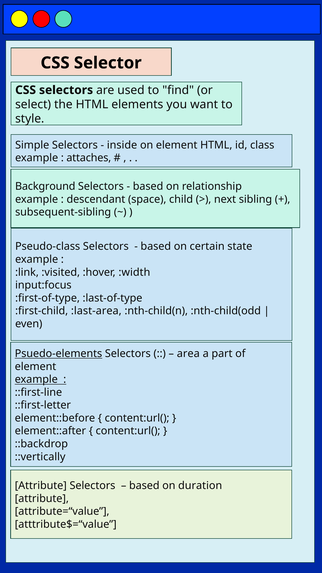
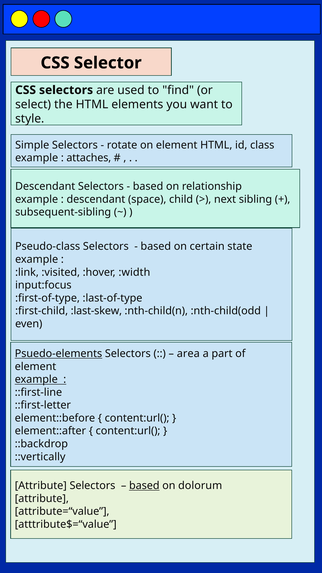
inside: inside -> rotate
Background at (45, 186): Background -> Descendant
:last-area: :last-area -> :last-skew
based at (144, 485) underline: none -> present
duration: duration -> dolorum
